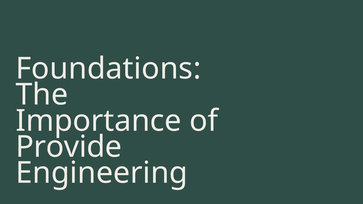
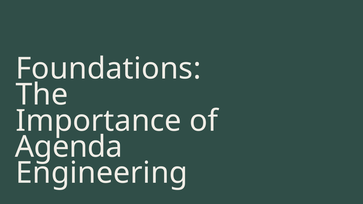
Provide: Provide -> Agenda
